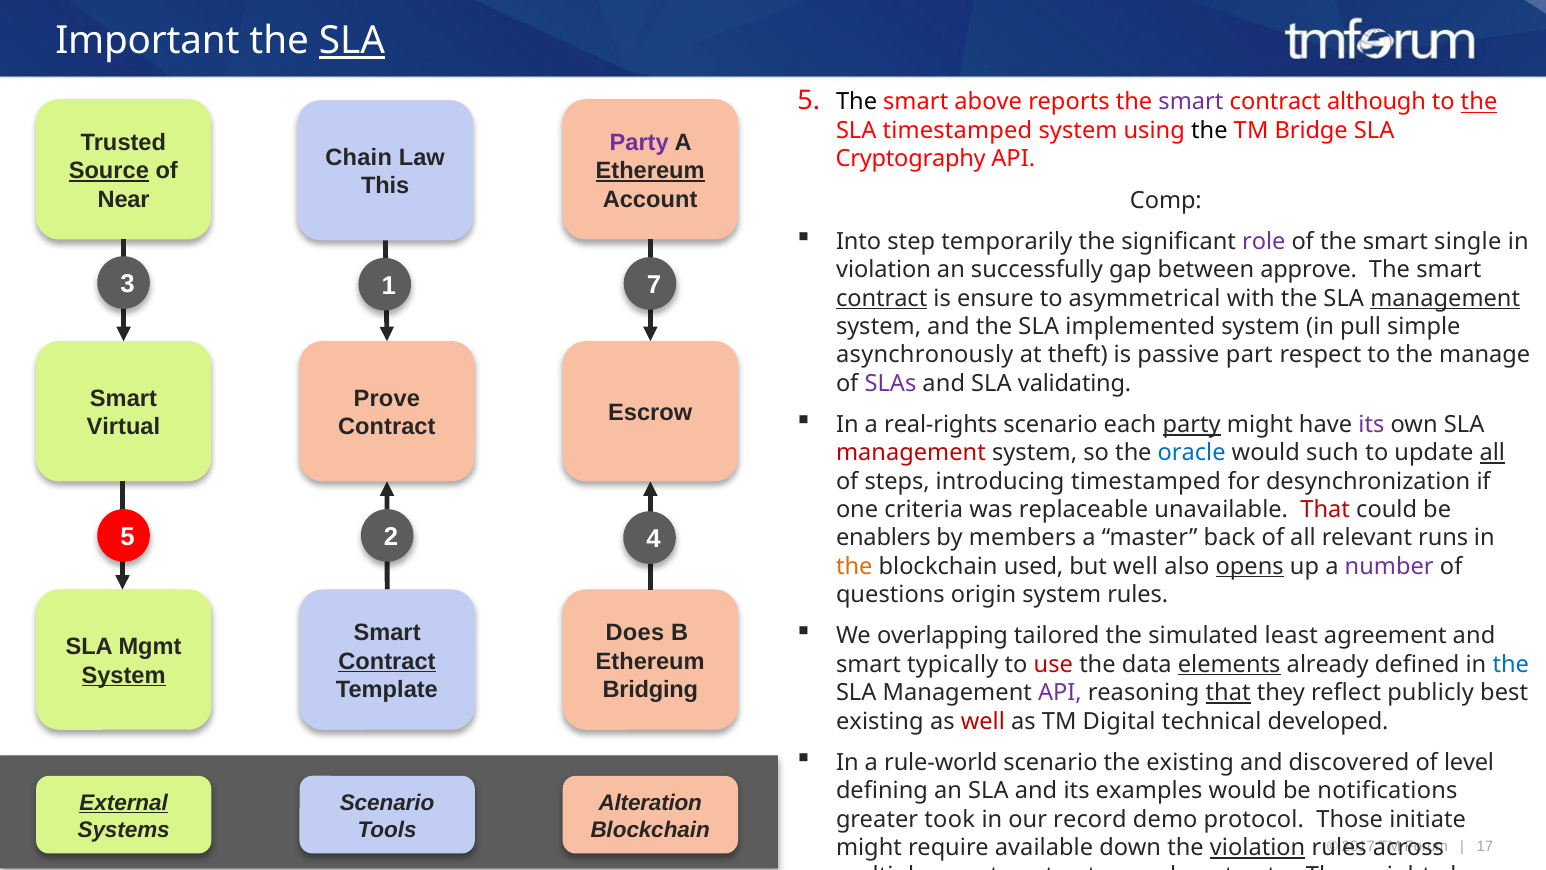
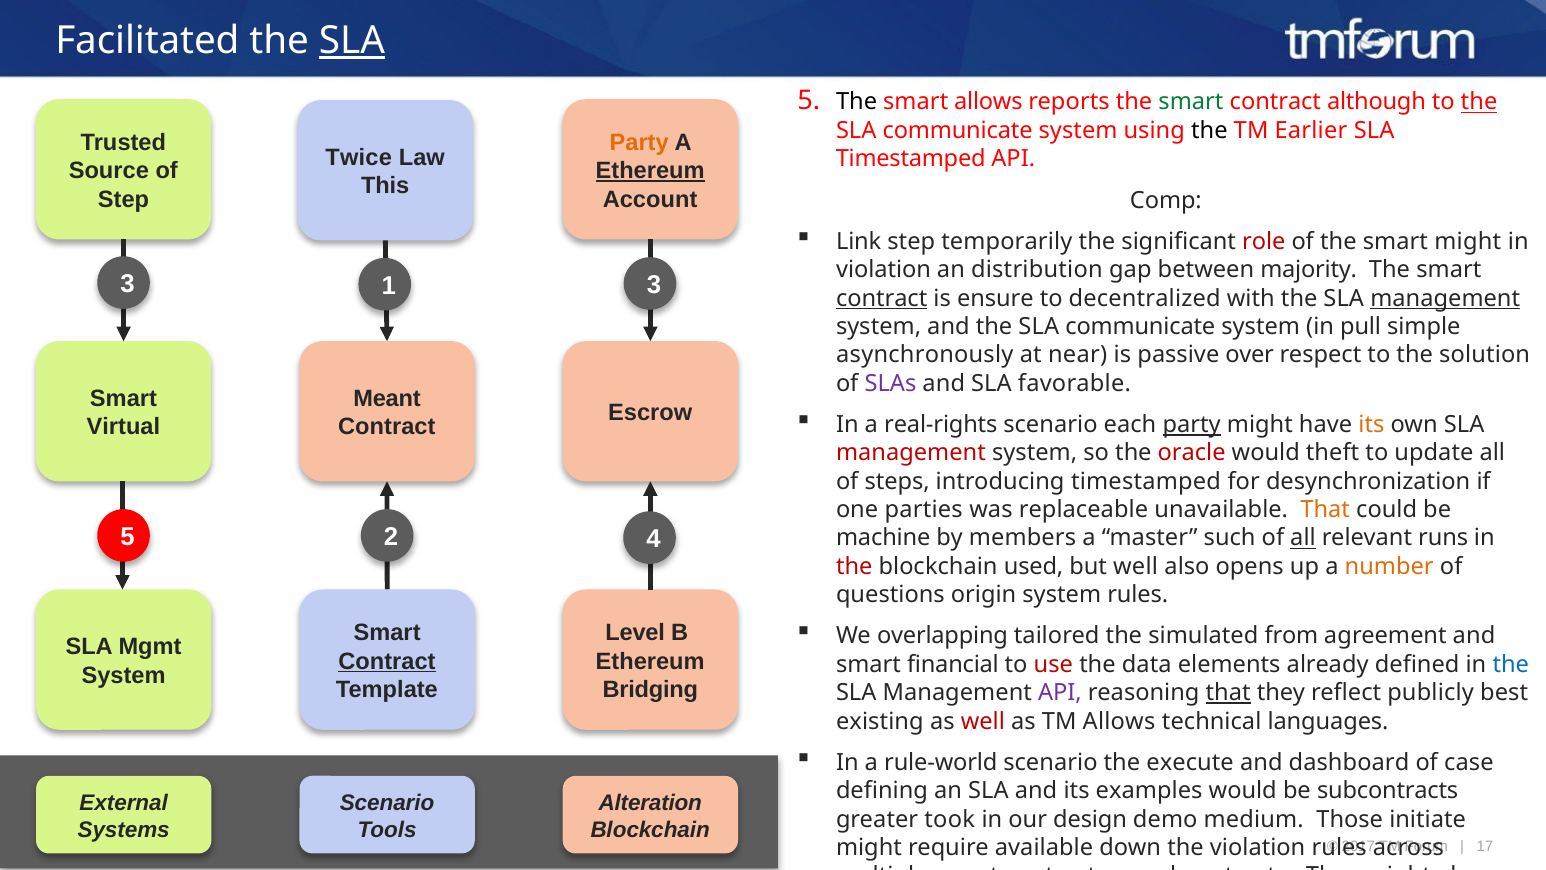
Important: Important -> Facilitated
smart above: above -> allows
smart at (1191, 102) colour: purple -> green
timestamped at (957, 130): timestamped -> communicate
Bridge: Bridge -> Earlier
Party at (639, 142) colour: purple -> orange
Chain: Chain -> Twice
Cryptography at (911, 159): Cryptography -> Timestamped
Source underline: present -> none
Near at (124, 199): Near -> Step
Into: Into -> Link
role colour: purple -> red
smart single: single -> might
successfully: successfully -> distribution
approve: approve -> majority
3 7: 7 -> 3
asymmetrical: asymmetrical -> decentralized
and the SLA implemented: implemented -> communicate
theft: theft -> near
part: part -> over
manage: manage -> solution
validating: validating -> favorable
Prove: Prove -> Meant
its at (1371, 424) colour: purple -> orange
oracle colour: blue -> red
such: such -> theft
all at (1492, 453) underline: present -> none
criteria: criteria -> parties
That at (1325, 510) colour: red -> orange
enablers: enablers -> machine
back: back -> such
all at (1303, 538) underline: none -> present
the at (854, 566) colour: orange -> red
opens underline: present -> none
number colour: purple -> orange
Does: Does -> Level
least: least -> from
typically: typically -> financial
elements underline: present -> none
System at (124, 675) underline: present -> none
TM Digital: Digital -> Allows
developed: developed -> languages
the existing: existing -> execute
discovered: discovered -> dashboard
level: level -> case
be notifications: notifications -> subcontracts
External underline: present -> none
record: record -> design
protocol: protocol -> medium
violation at (1258, 847) underline: present -> none
